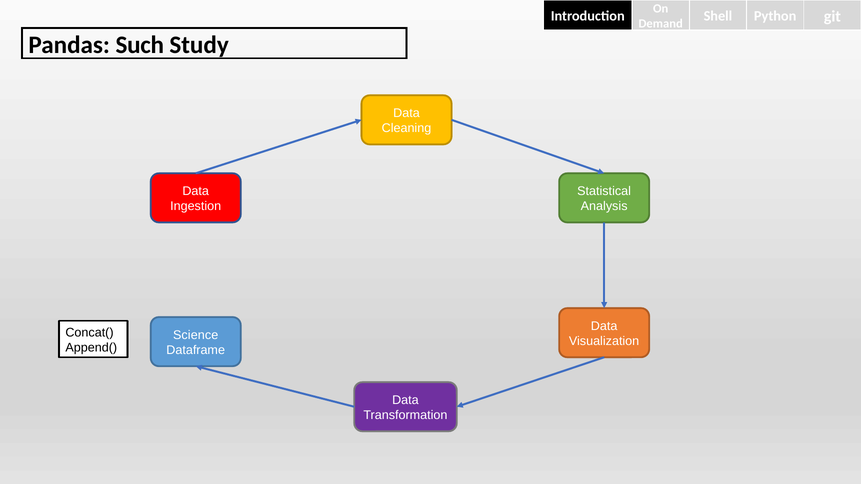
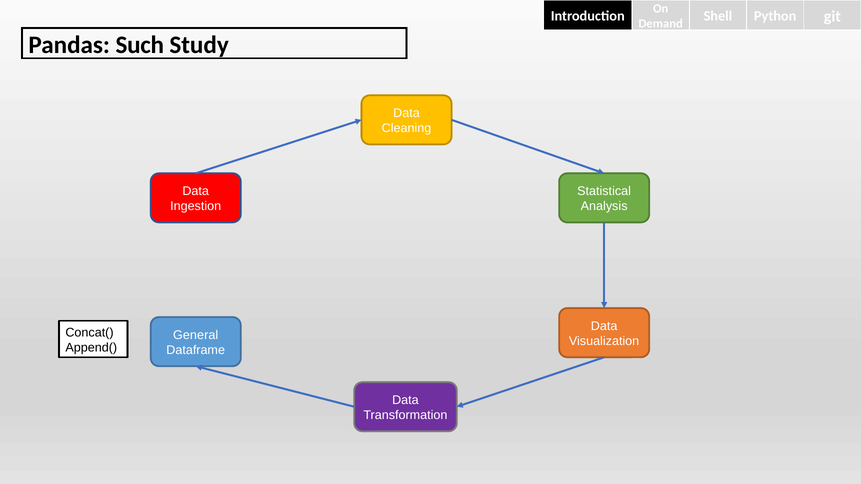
Science: Science -> General
